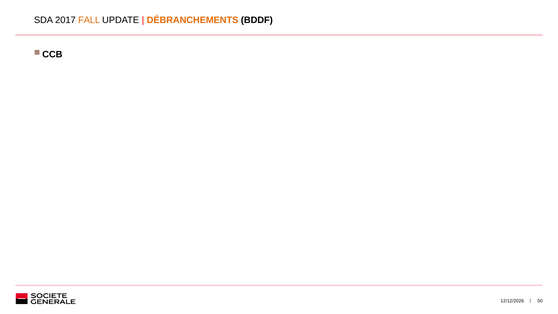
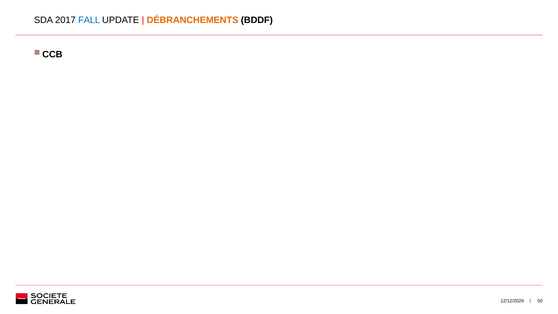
FALL colour: orange -> blue
